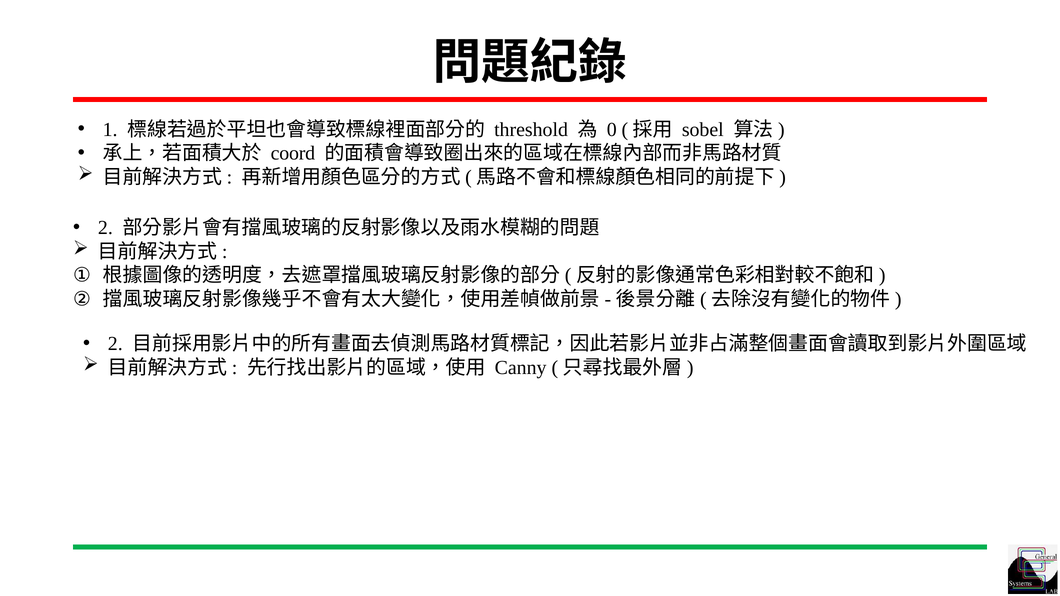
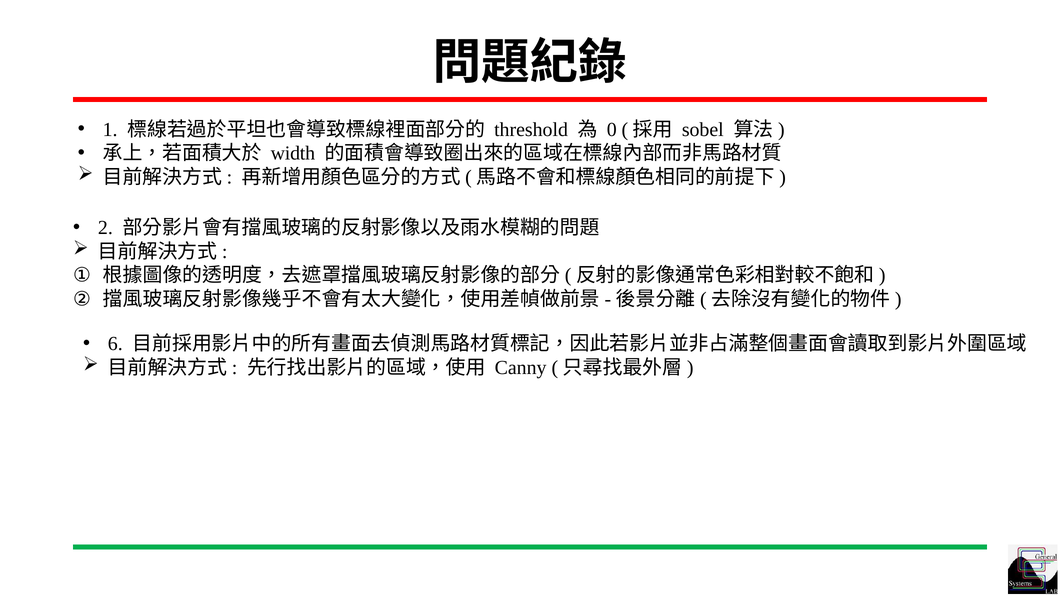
coord: coord -> width
2 at (115, 344): 2 -> 6
